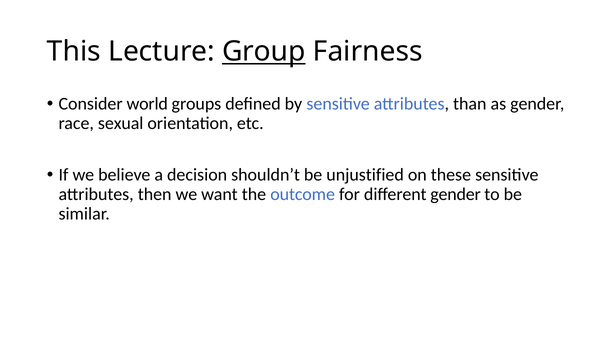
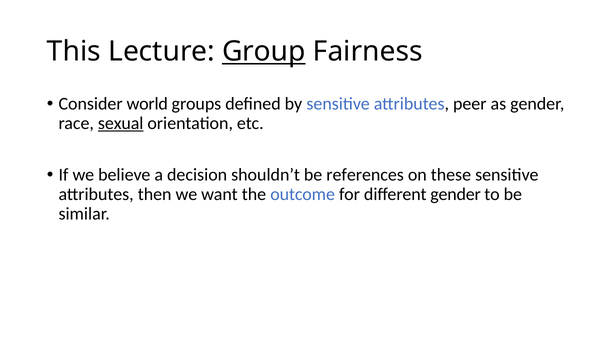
than: than -> peer
sexual underline: none -> present
unjustified: unjustified -> references
